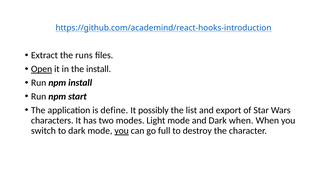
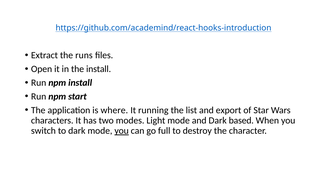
Open underline: present -> none
define: define -> where
possibly: possibly -> running
Dark when: when -> based
